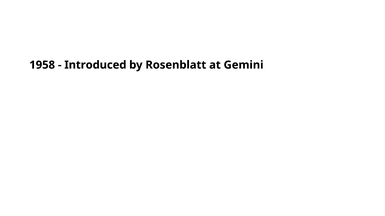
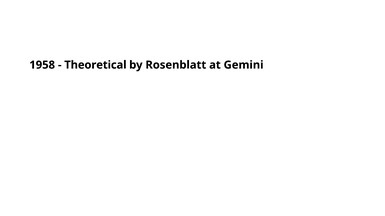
Introduced: Introduced -> Theoretical
